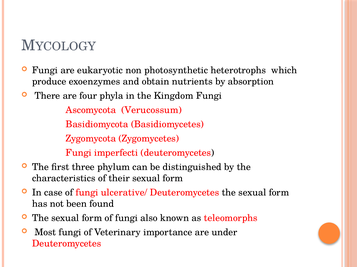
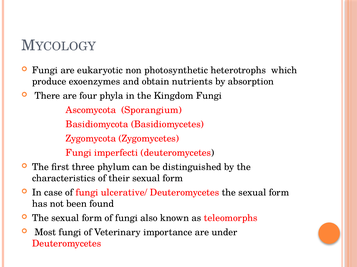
Verucossum: Verucossum -> Sporangium
